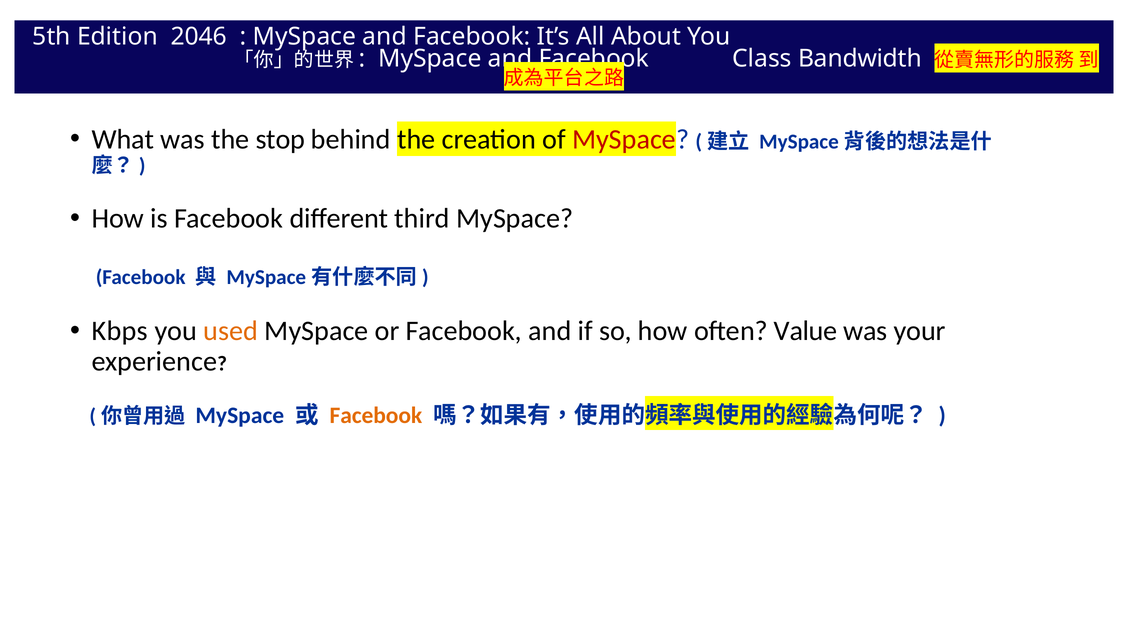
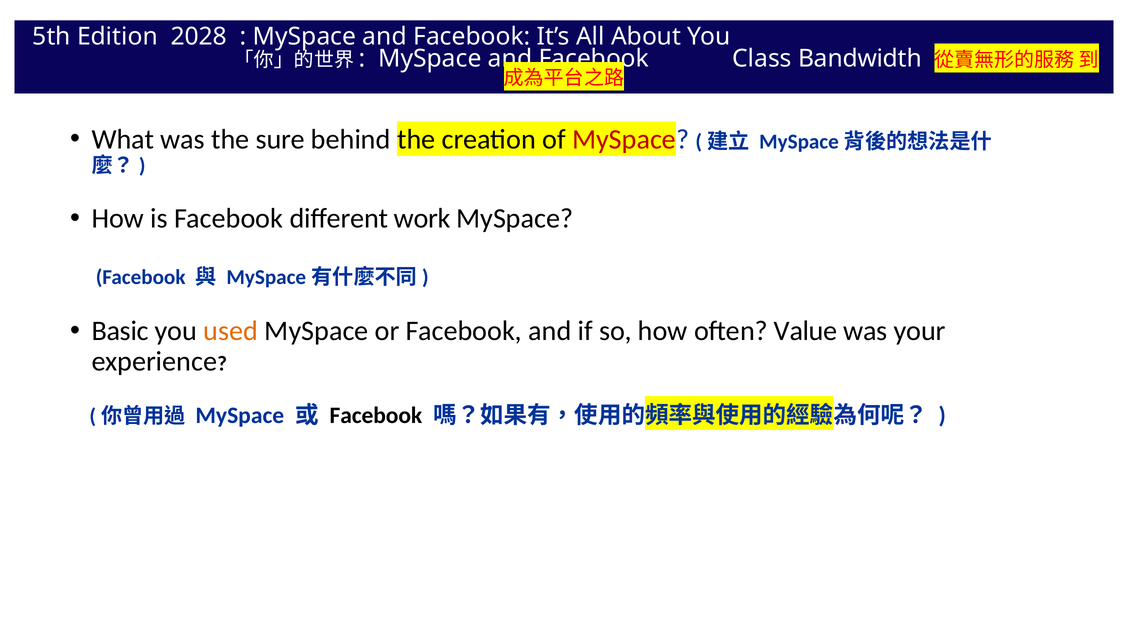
2046: 2046 -> 2028
stop: stop -> sure
third: third -> work
Kbps: Kbps -> Basic
Facebook at (376, 415) colour: orange -> black
